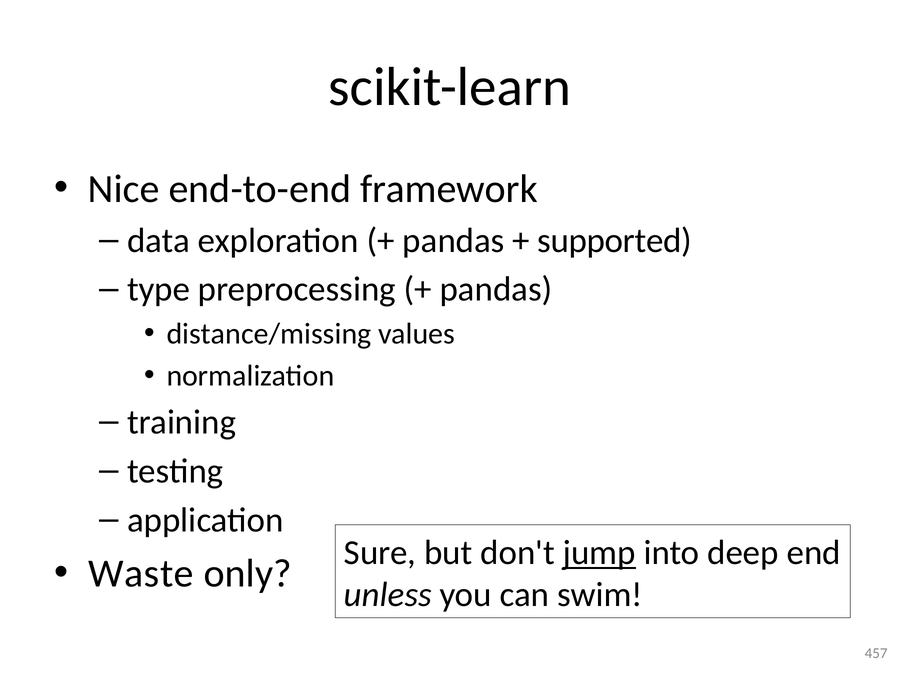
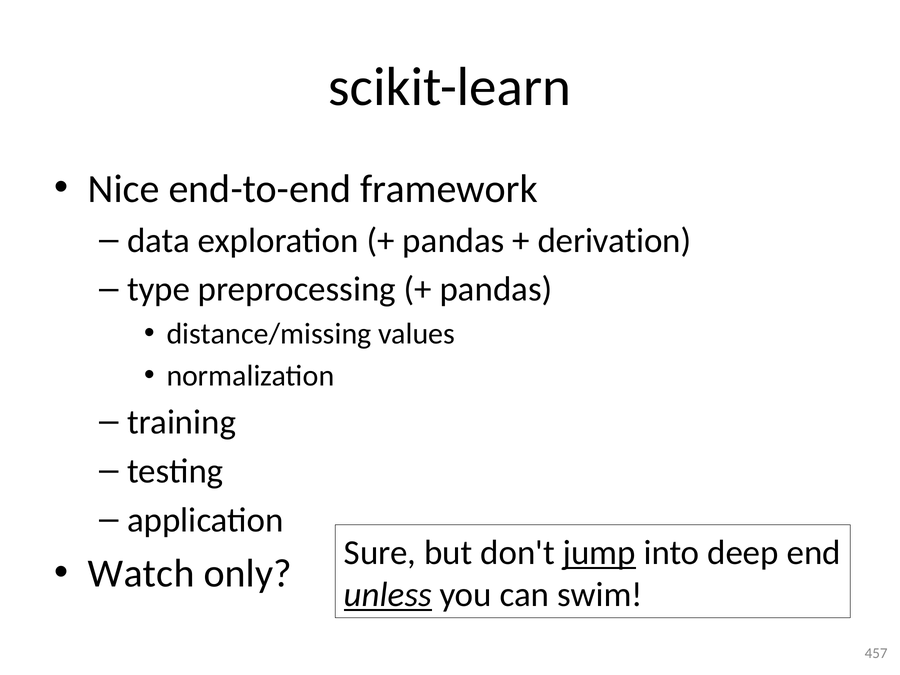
supported: supported -> derivation
Waste: Waste -> Watch
unless underline: none -> present
